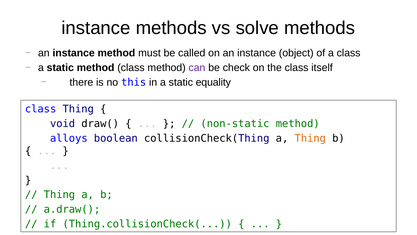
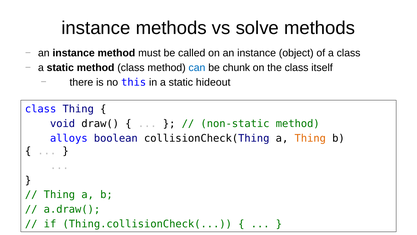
can colour: purple -> blue
check: check -> chunk
equality: equality -> hideout
